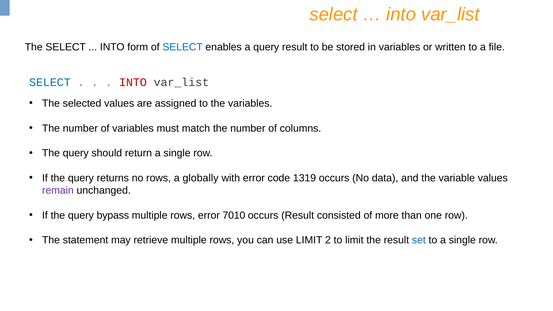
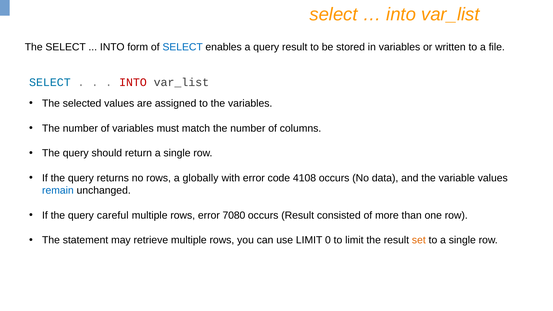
1319: 1319 -> 4108
remain colour: purple -> blue
bypass: bypass -> careful
7010: 7010 -> 7080
2: 2 -> 0
set colour: blue -> orange
